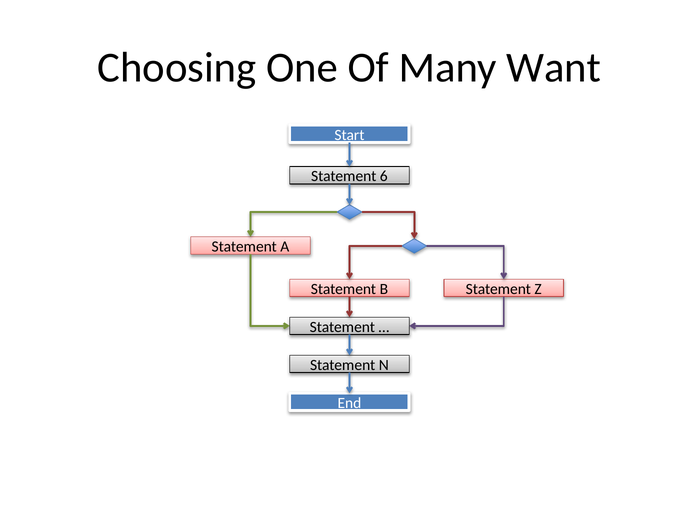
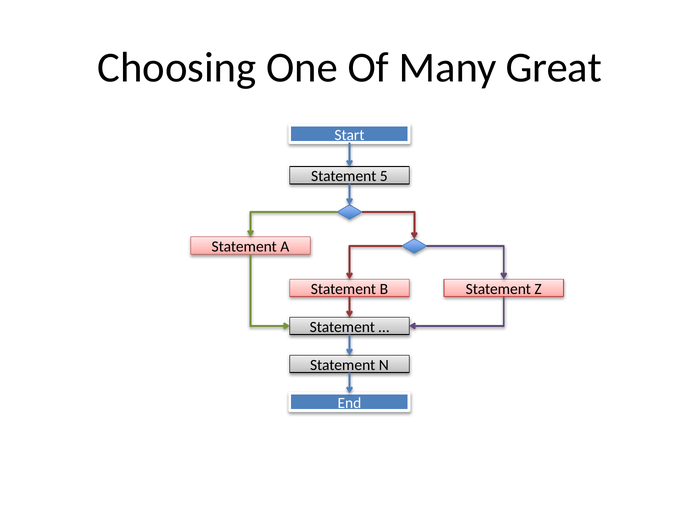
Want: Want -> Great
6: 6 -> 5
